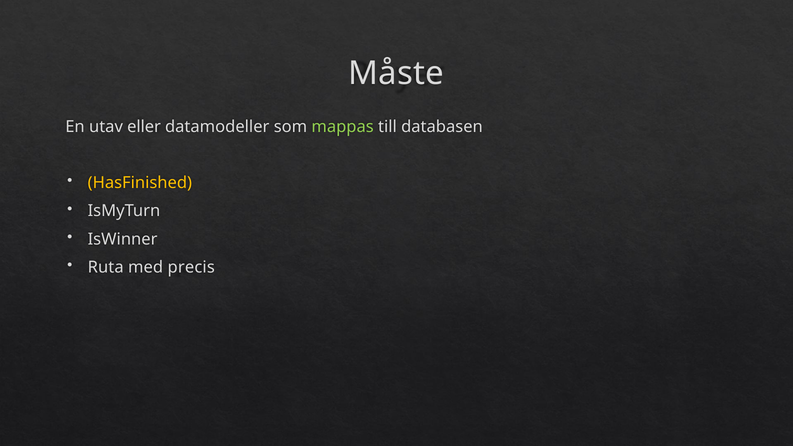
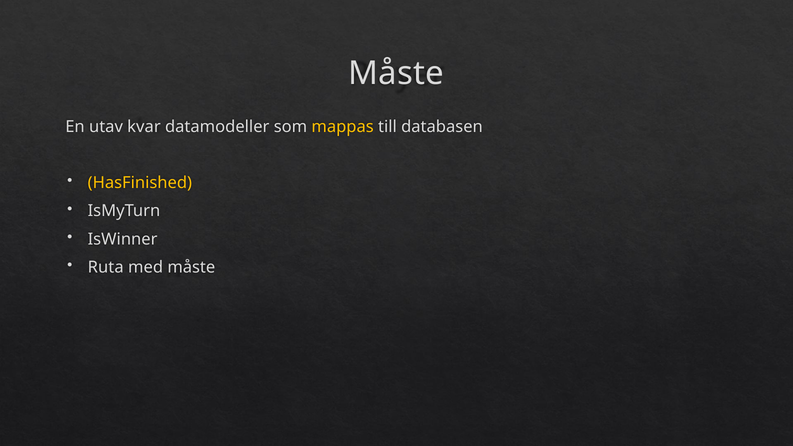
eller: eller -> kvar
mappas colour: light green -> yellow
med precis: precis -> måste
